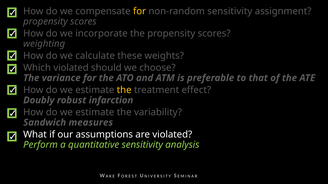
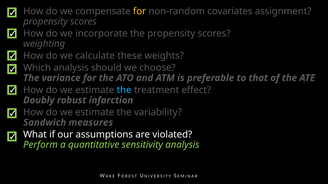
non-random sensitivity: sensitivity -> covariates
Which violated: violated -> analysis
the at (124, 90) colour: yellow -> light blue
